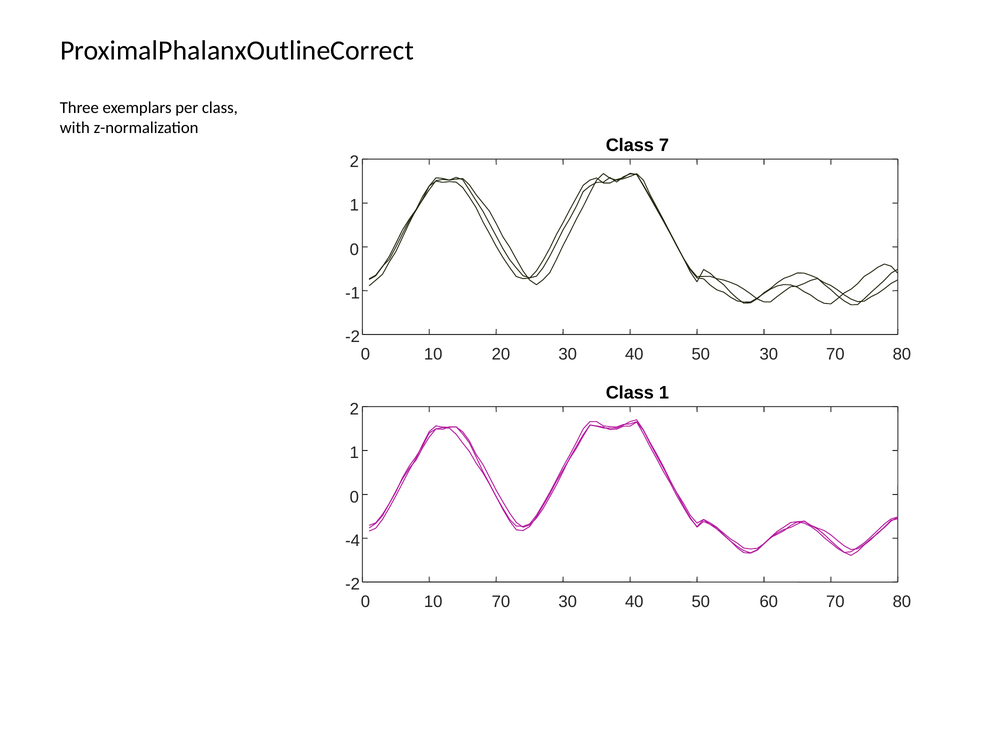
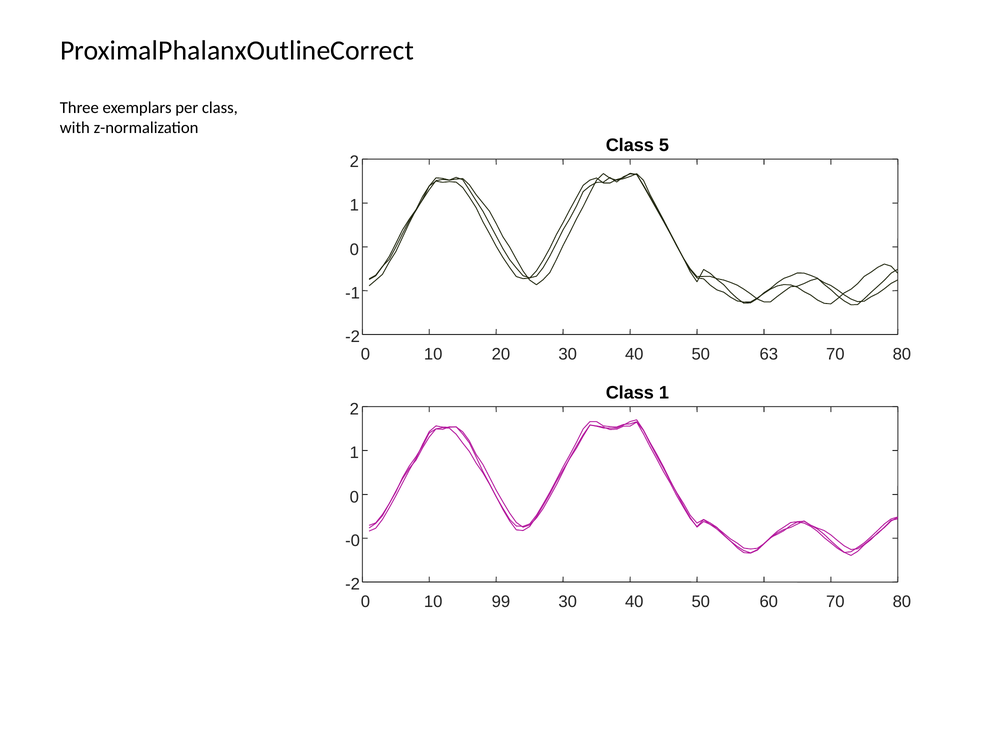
7: 7 -> 5
50 30: 30 -> 63
-4: -4 -> -0
10 70: 70 -> 99
